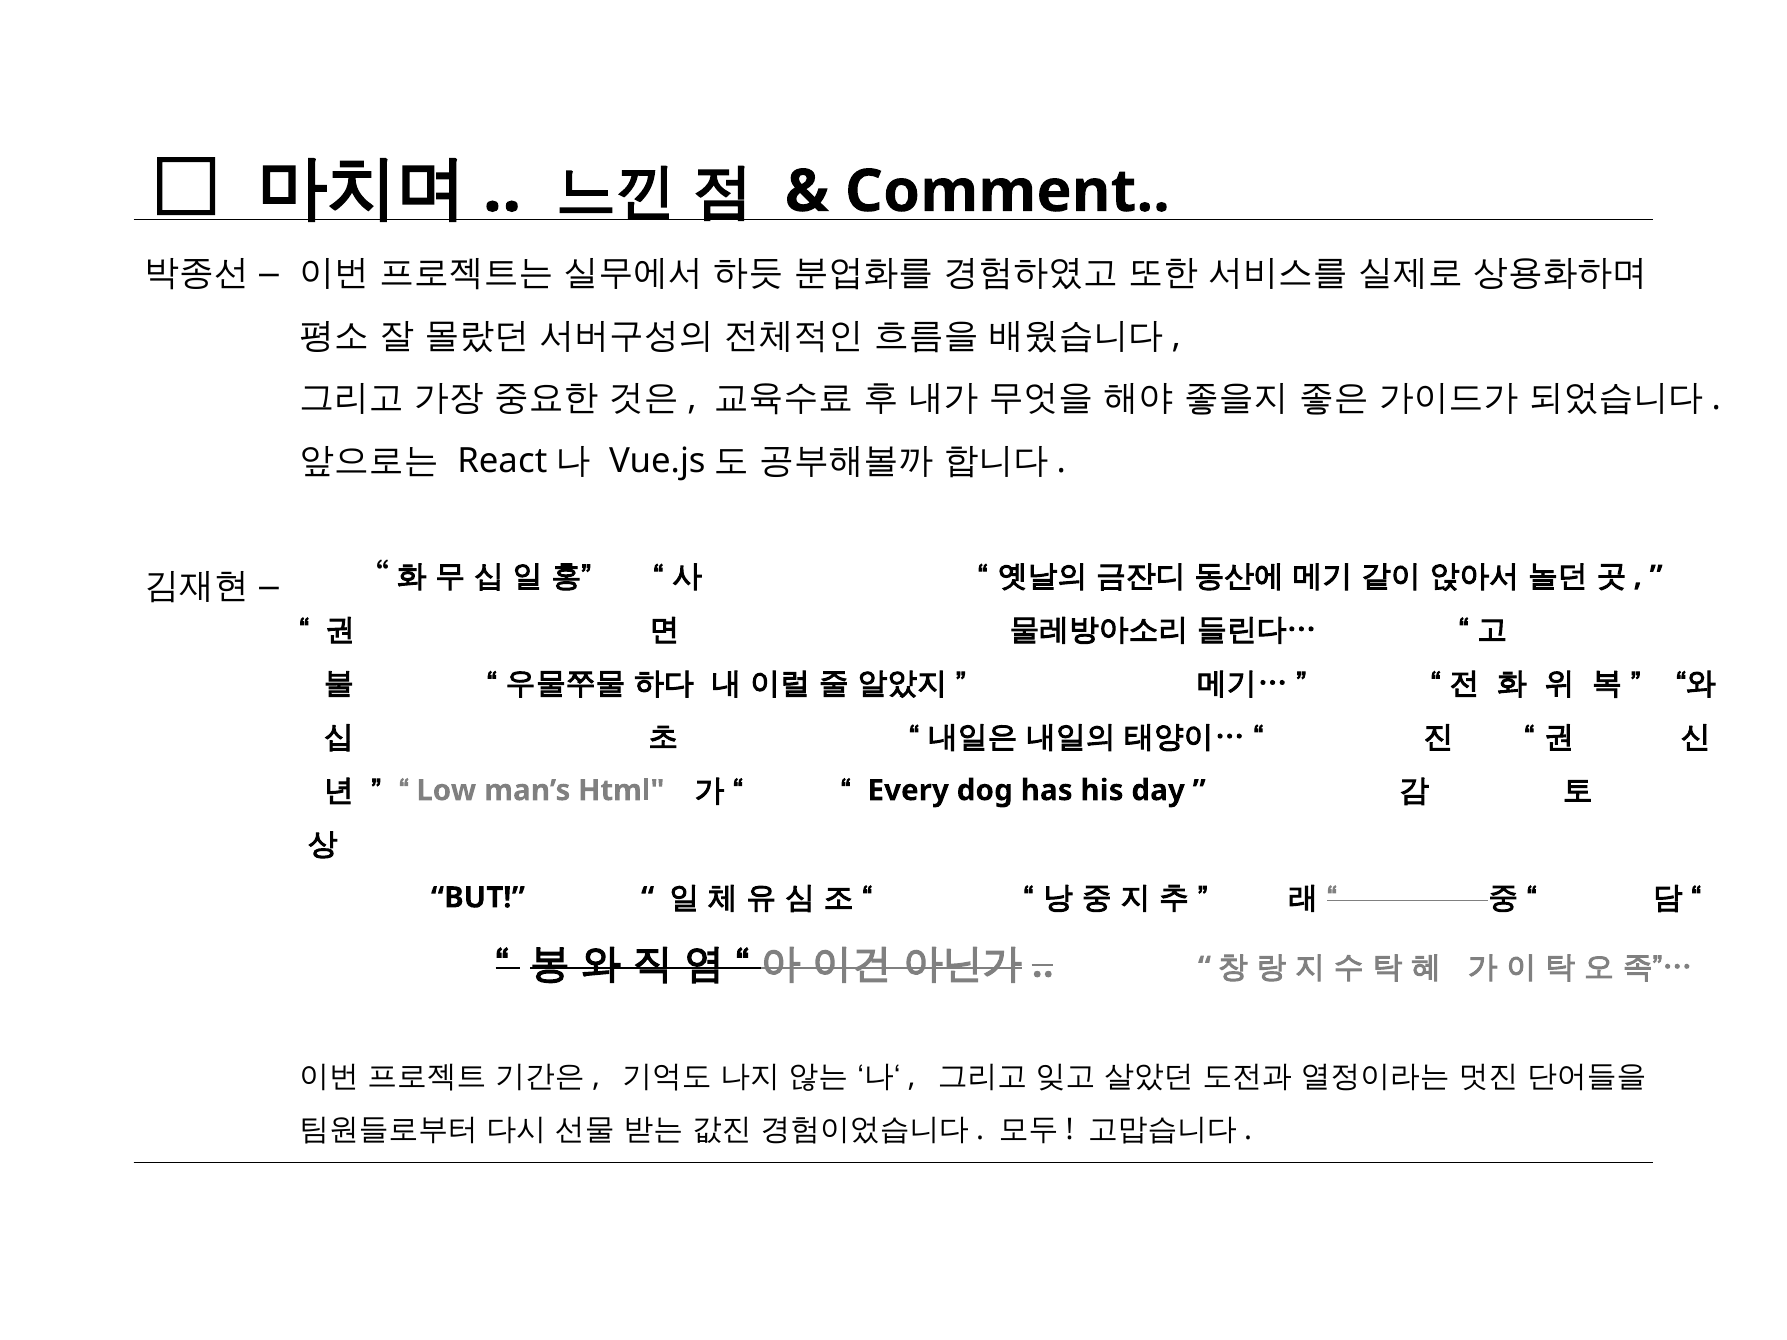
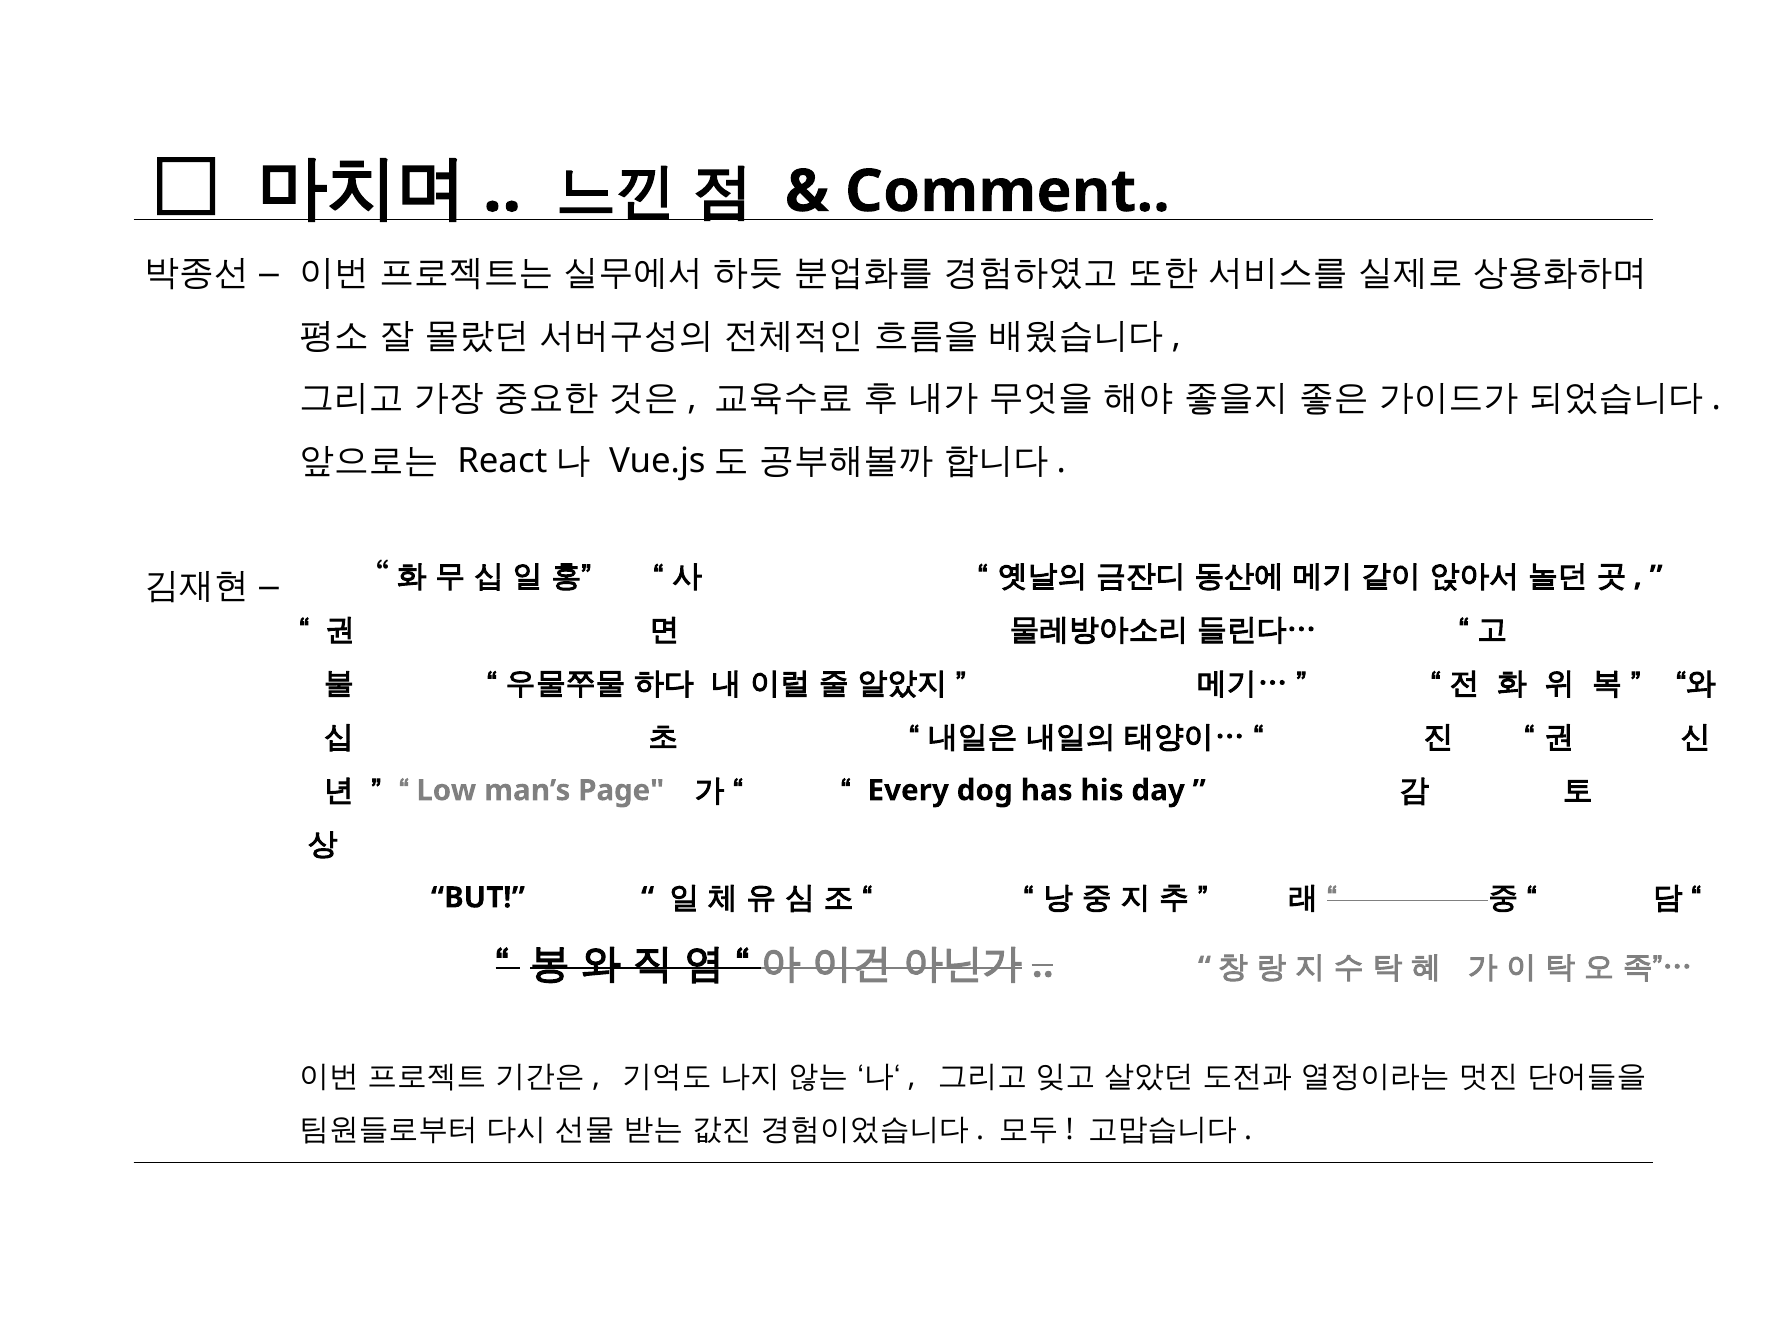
Html: Html -> Page
